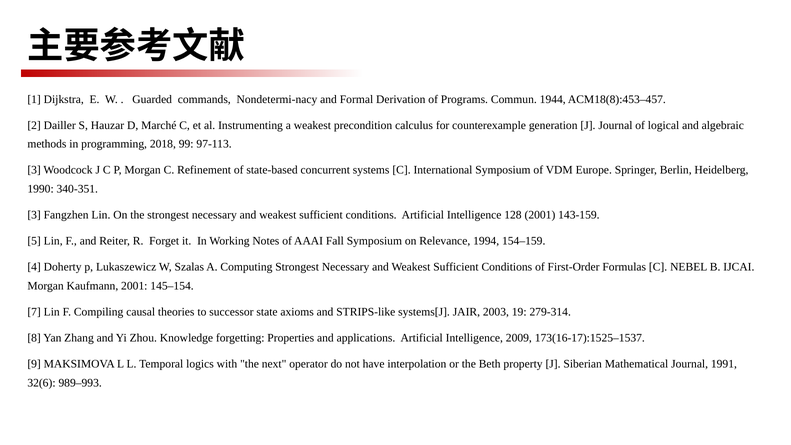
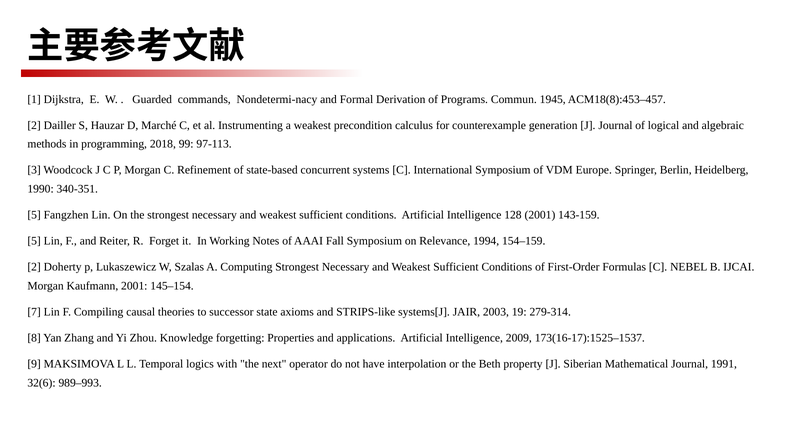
1944: 1944 -> 1945
3 at (34, 215): 3 -> 5
4 at (34, 267): 4 -> 2
